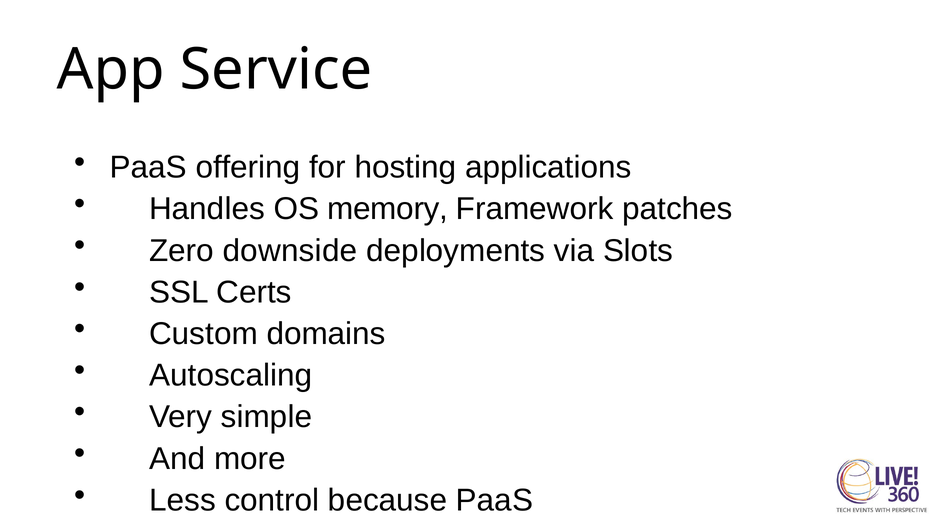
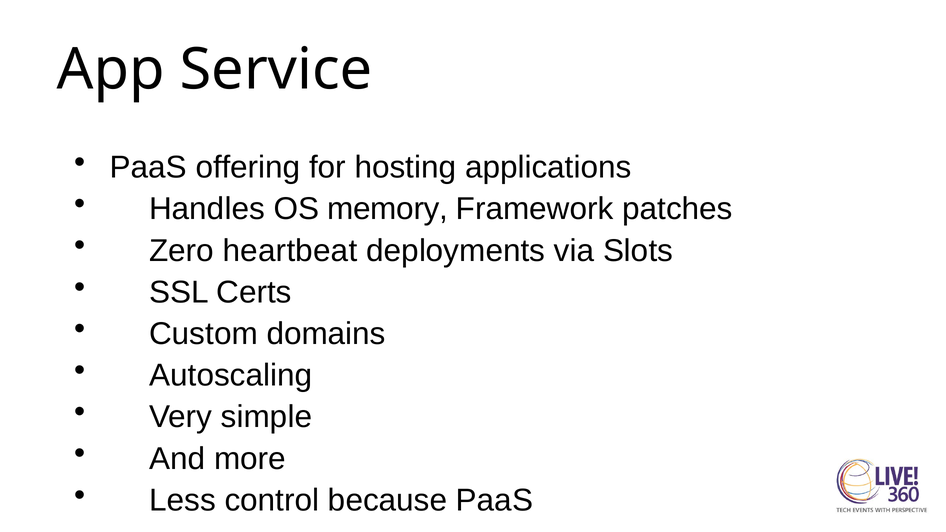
downside: downside -> heartbeat
